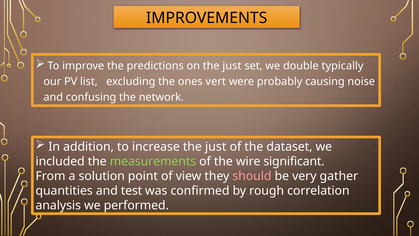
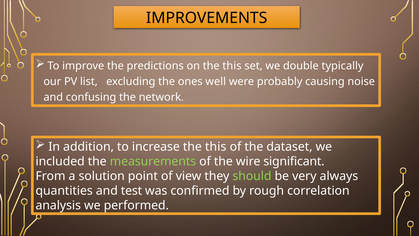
on the just: just -> this
vert: vert -> well
increase the just: just -> this
should colour: pink -> light green
gather: gather -> always
